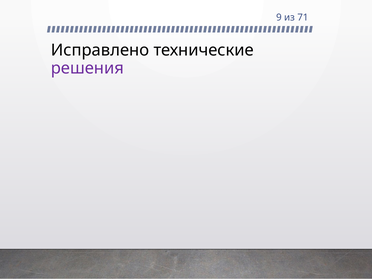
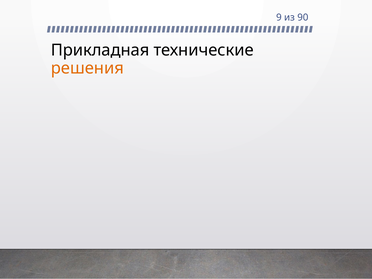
71: 71 -> 90
Исправлено: Исправлено -> Прикладная
решения colour: purple -> orange
